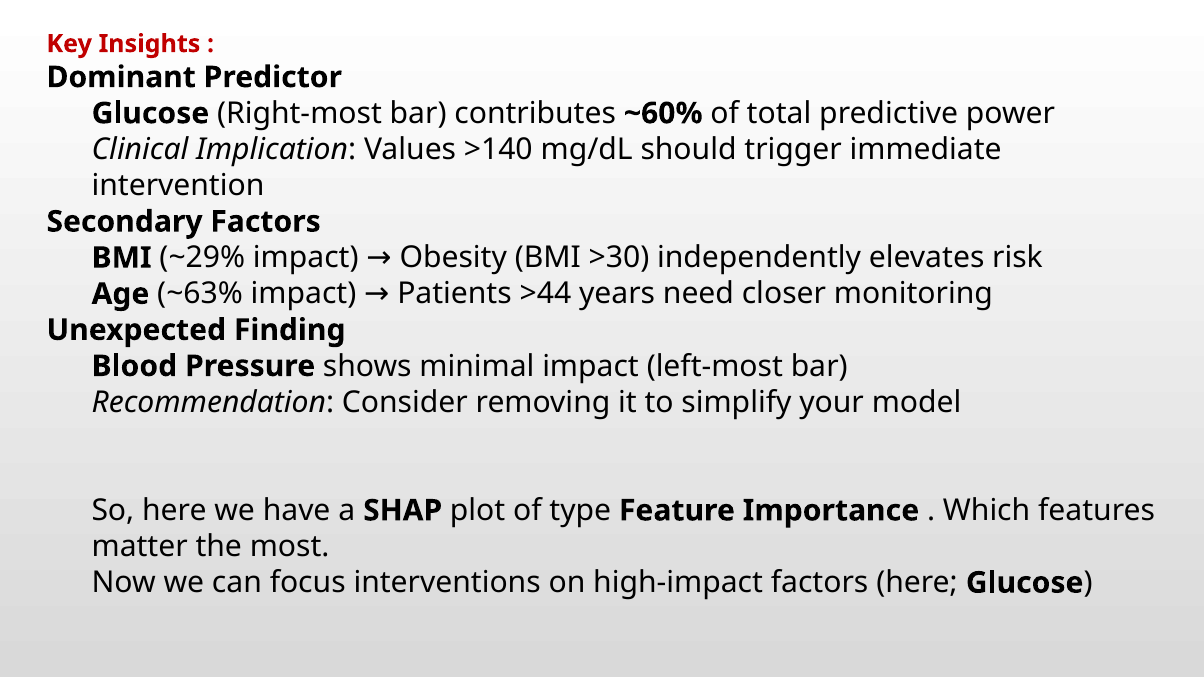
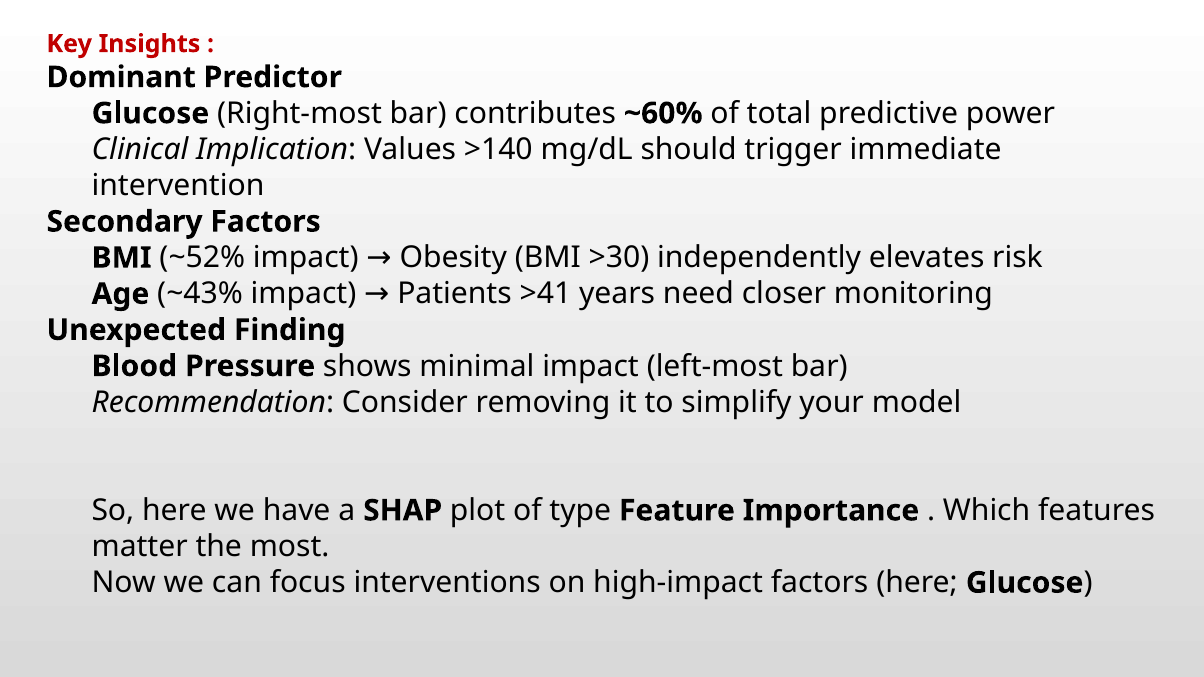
~29%: ~29% -> ~52%
~63%: ~63% -> ~43%
>44: >44 -> >41
